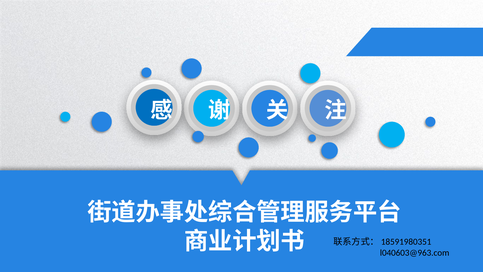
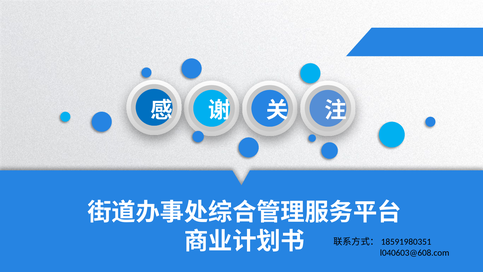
l040603@963.com: l040603@963.com -> l040603@608.com
